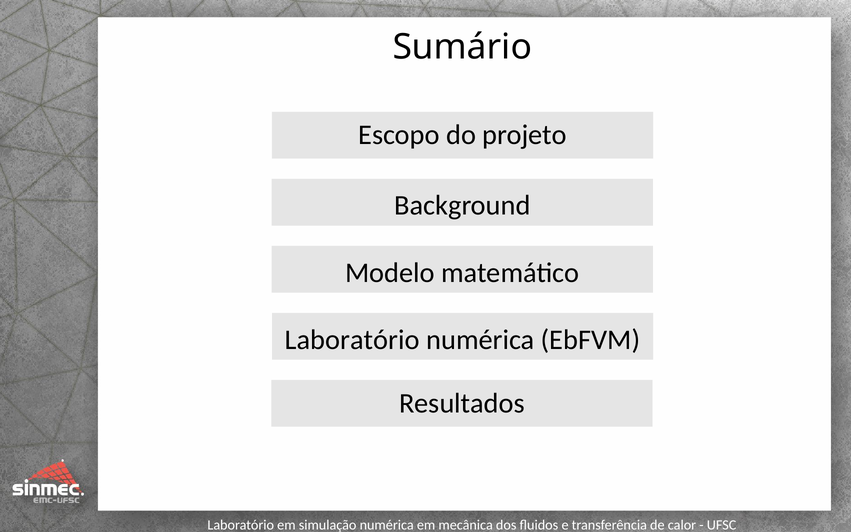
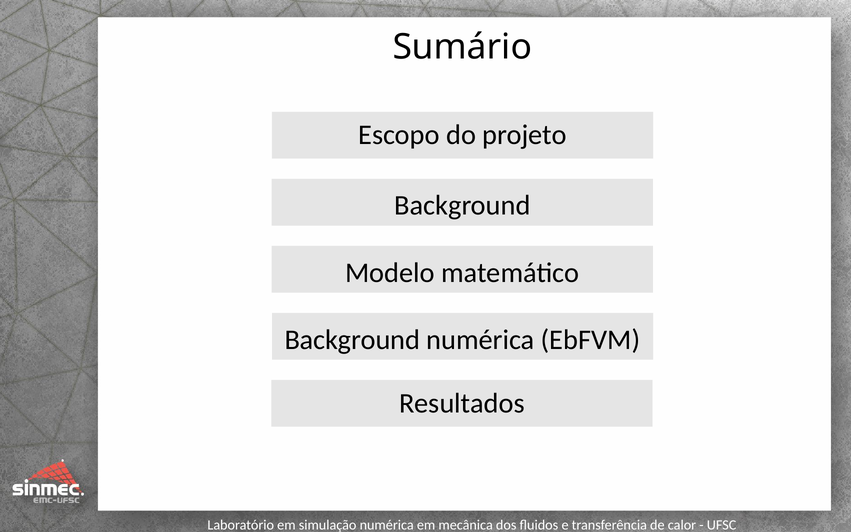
Laboratório at (352, 340): Laboratório -> Background
